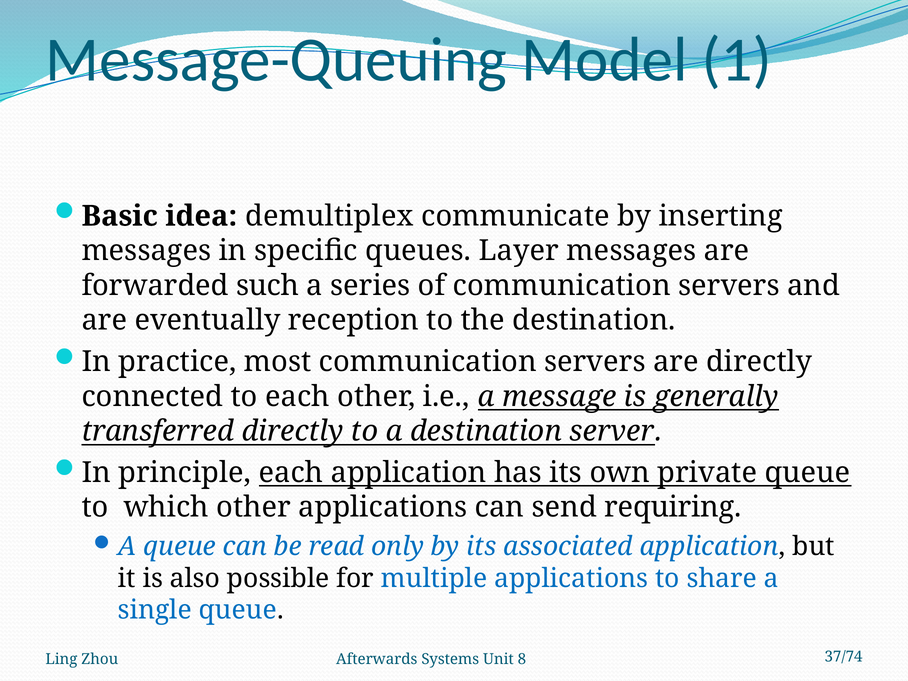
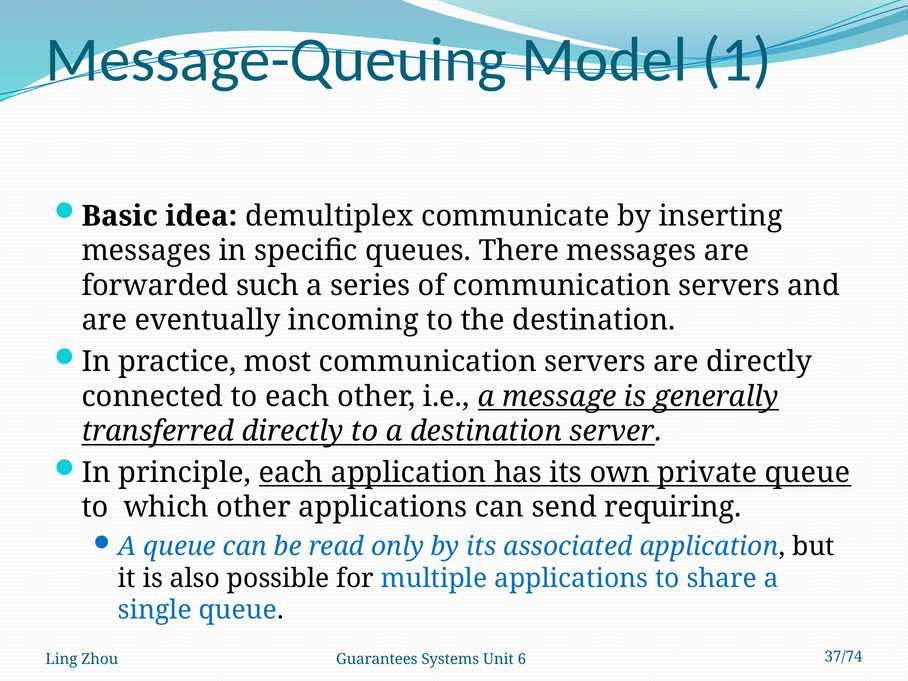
Layer: Layer -> There
reception: reception -> incoming
Afterwards: Afterwards -> Guarantees
8: 8 -> 6
